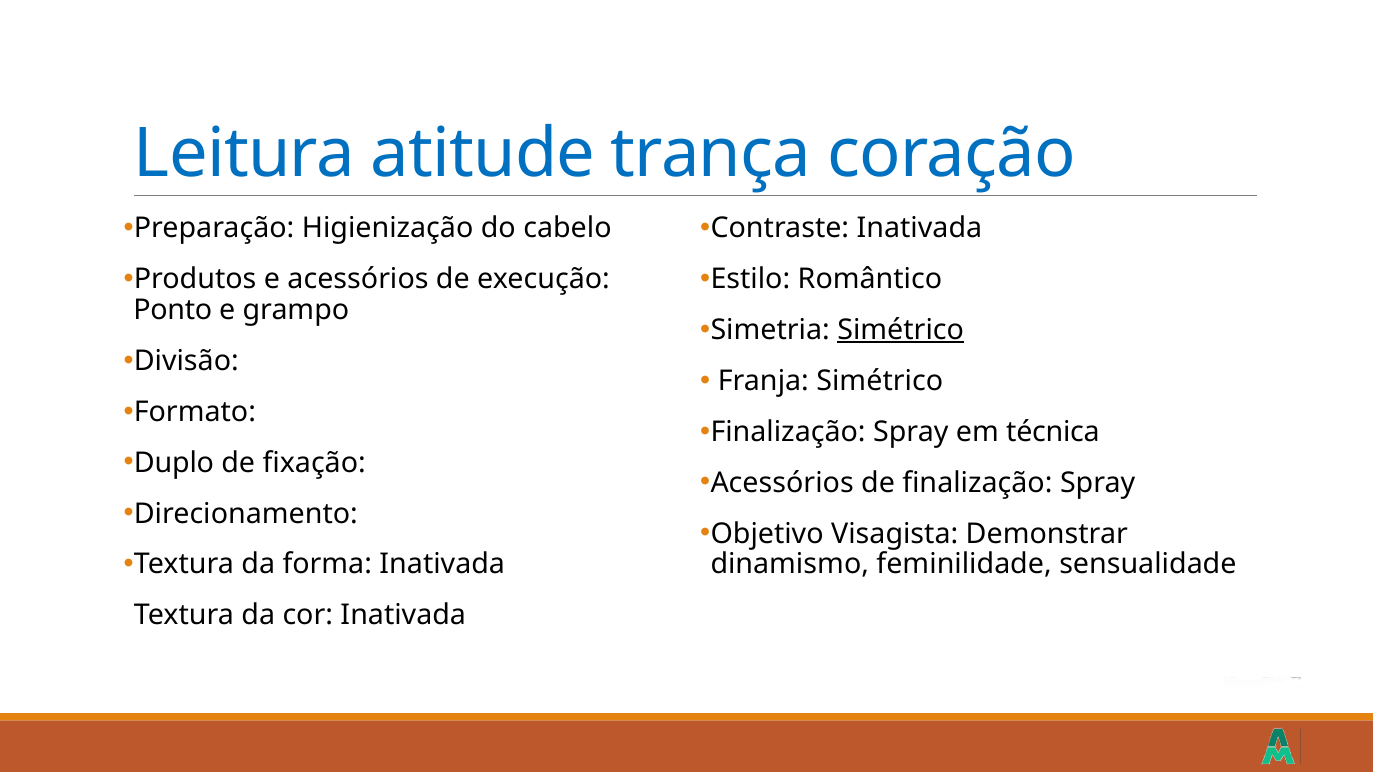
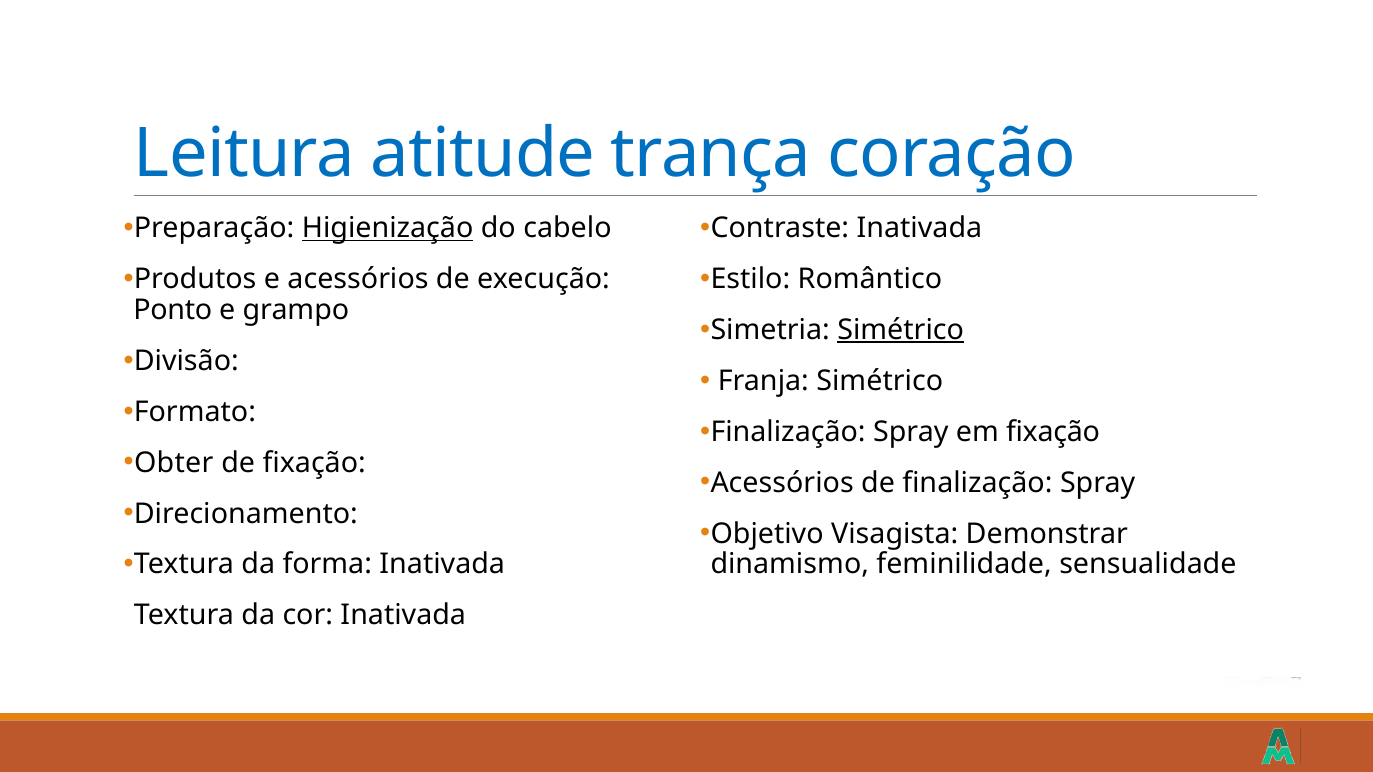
Higienização underline: none -> present
em técnica: técnica -> fixação
Duplo: Duplo -> Obter
